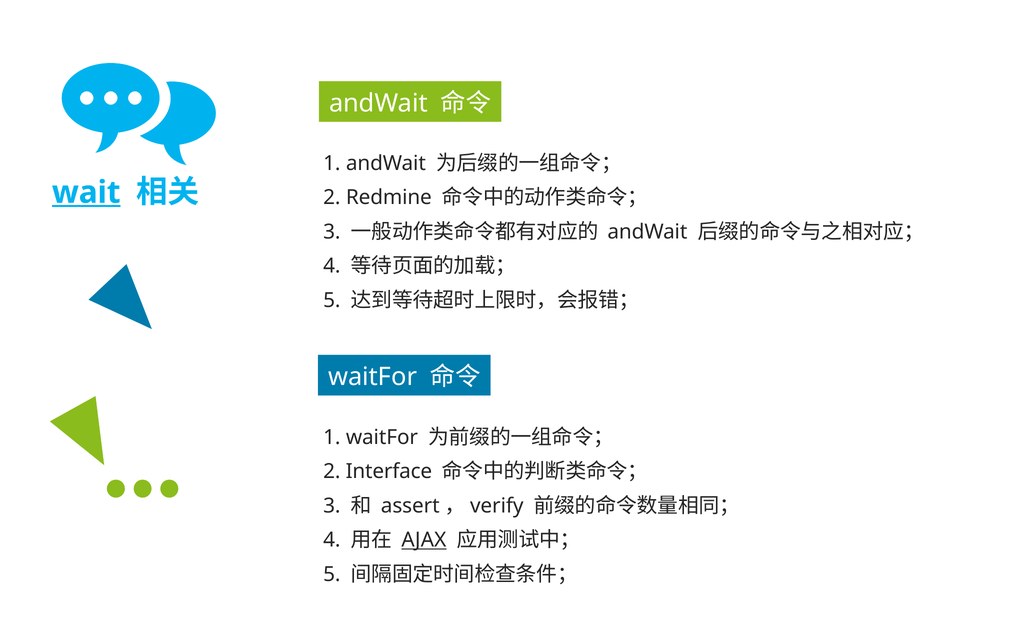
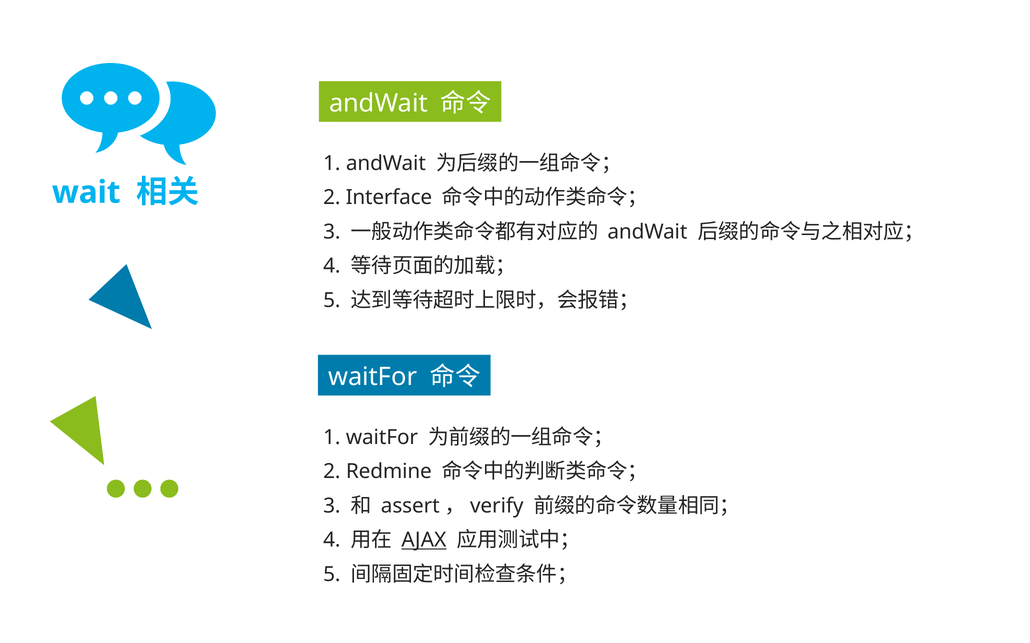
wait underline: present -> none
Redmine: Redmine -> Interface
Interface: Interface -> Redmine
